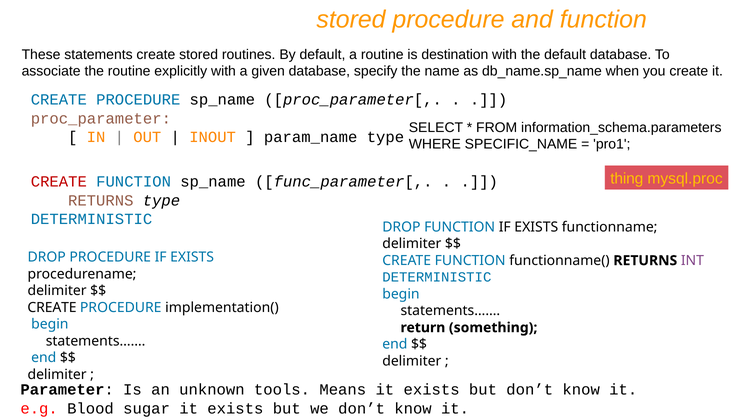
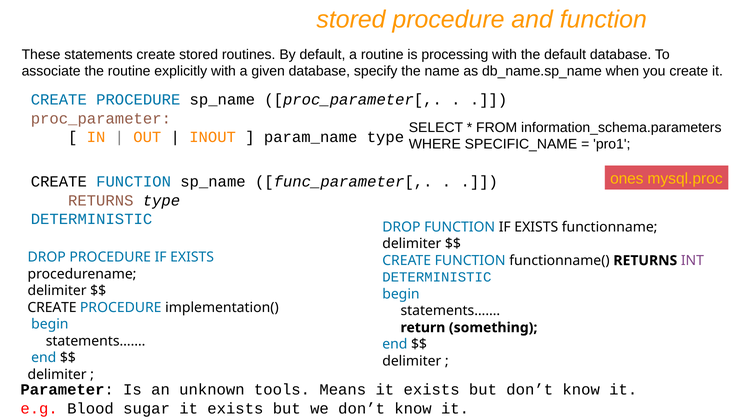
destination: destination -> processing
thing: thing -> ones
CREATE at (59, 182) colour: red -> black
